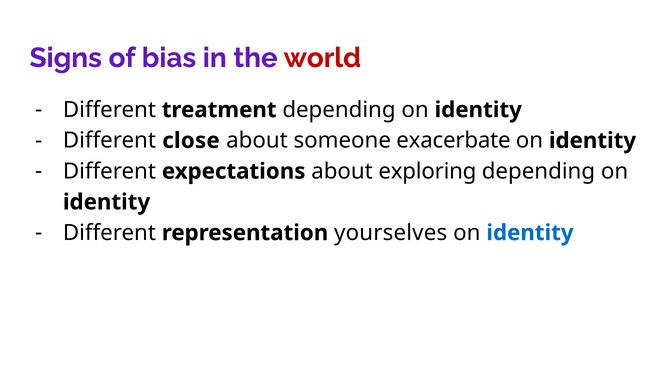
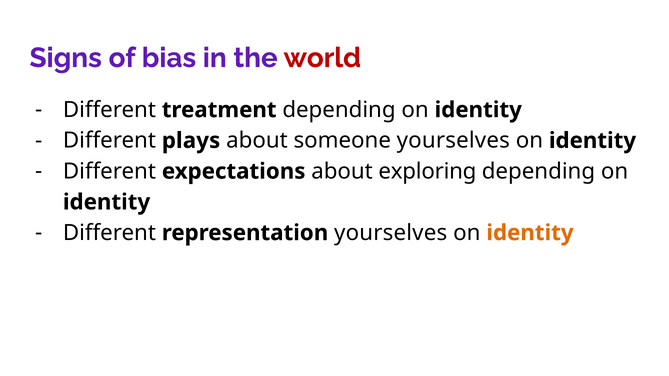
close: close -> plays
someone exacerbate: exacerbate -> yourselves
identity at (530, 233) colour: blue -> orange
